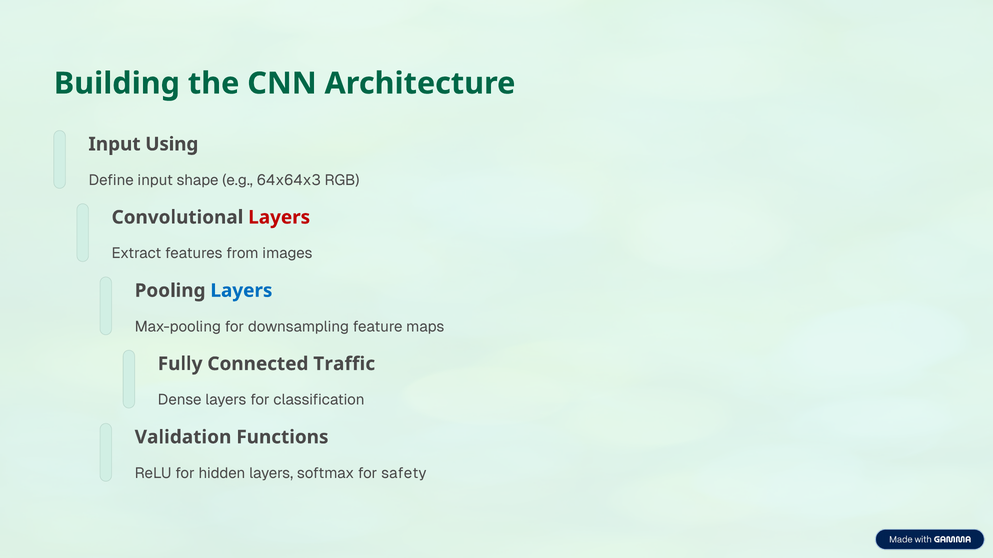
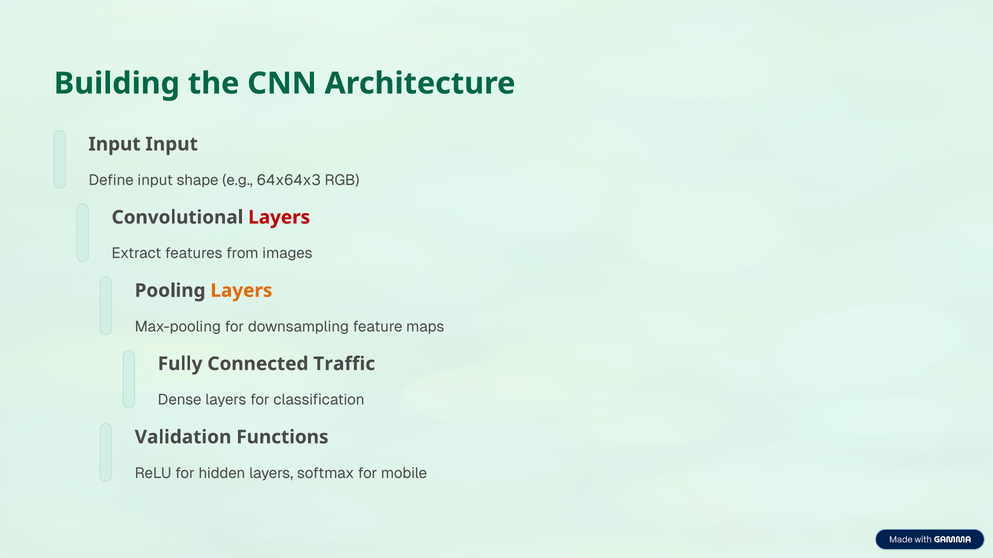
Input Using: Using -> Input
Layers at (241, 291) colour: blue -> orange
safety: safety -> mobile
